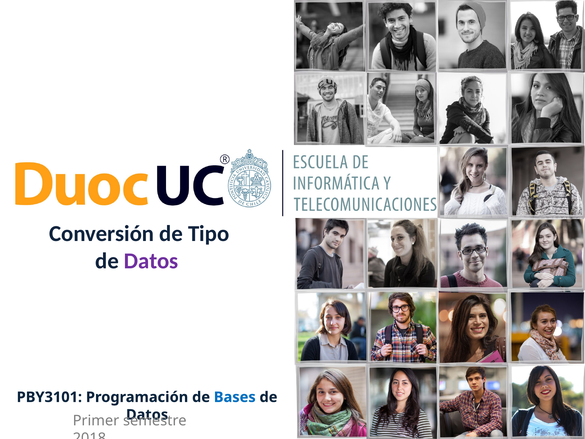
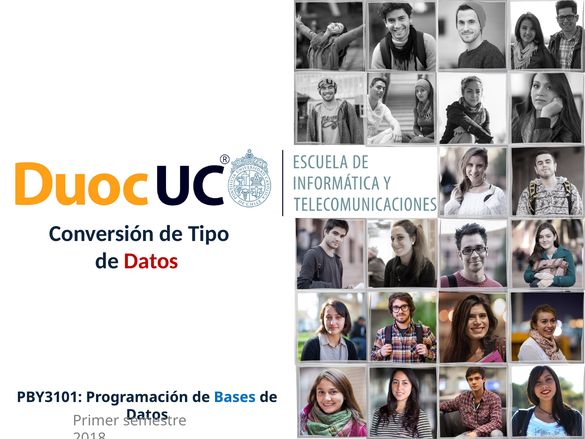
Datos at (151, 261) colour: purple -> red
